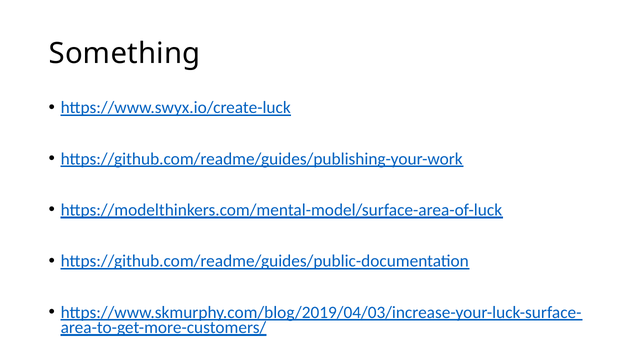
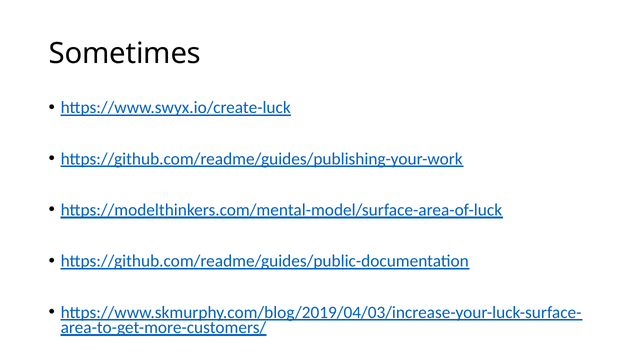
Something: Something -> Sometimes
